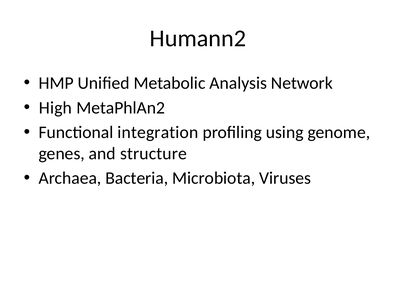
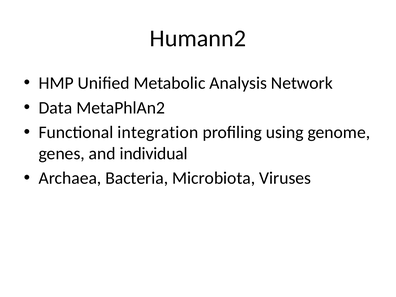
High: High -> Data
structure: structure -> individual
